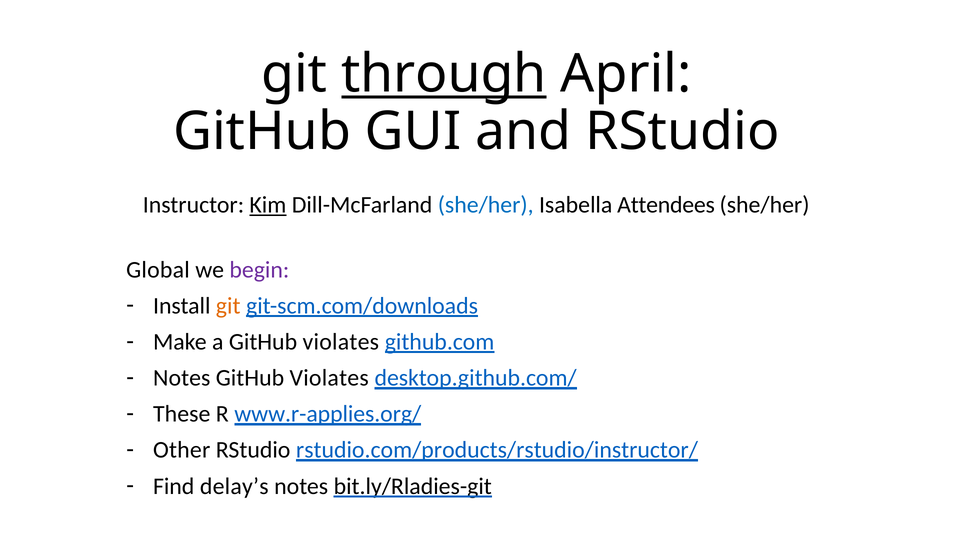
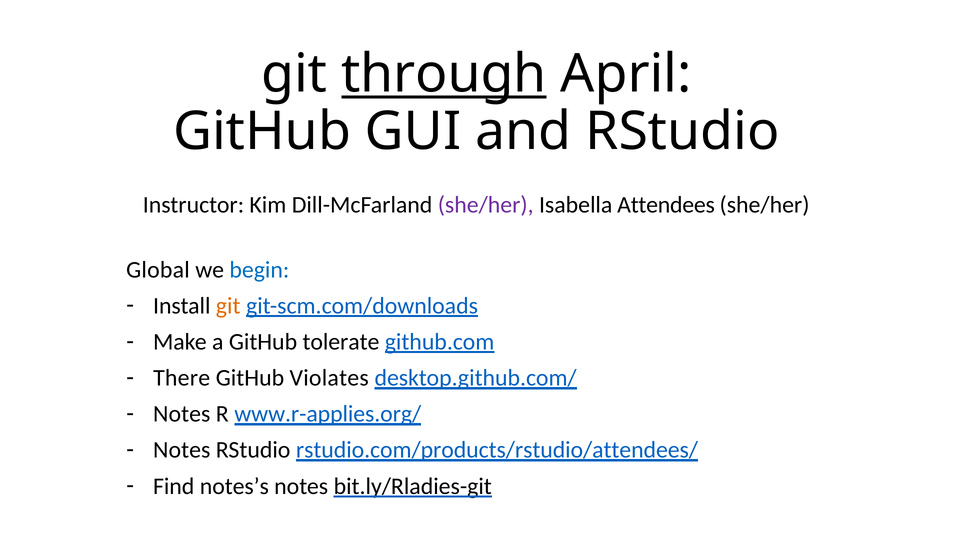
Kim underline: present -> none
she/her at (486, 205) colour: blue -> purple
begin colour: purple -> blue
a GitHub violates: violates -> tolerate
Notes at (182, 378): Notes -> There
These at (182, 414): These -> Notes
Other at (182, 450): Other -> Notes
rstudio.com/products/rstudio/instructor/: rstudio.com/products/rstudio/instructor/ -> rstudio.com/products/rstudio/attendees/
delay’s: delay’s -> notes’s
